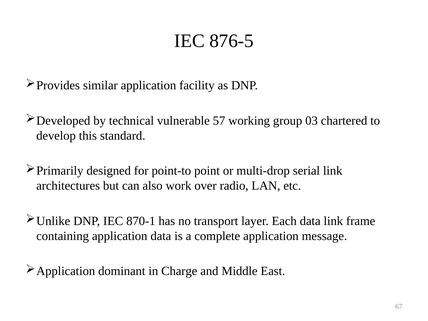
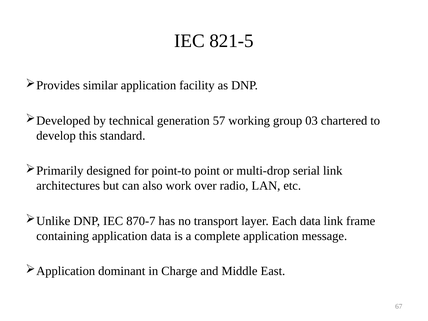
876-5: 876-5 -> 821-5
vulnerable: vulnerable -> generation
870-1: 870-1 -> 870-7
